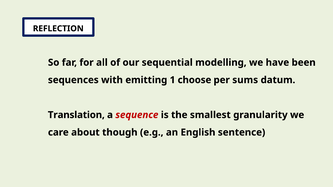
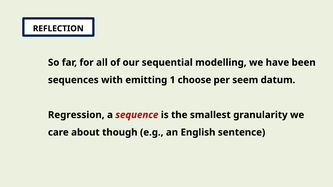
sums: sums -> seem
Translation: Translation -> Regression
